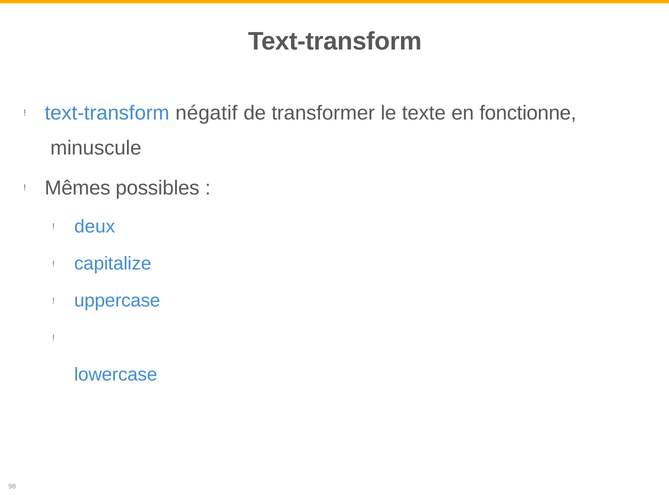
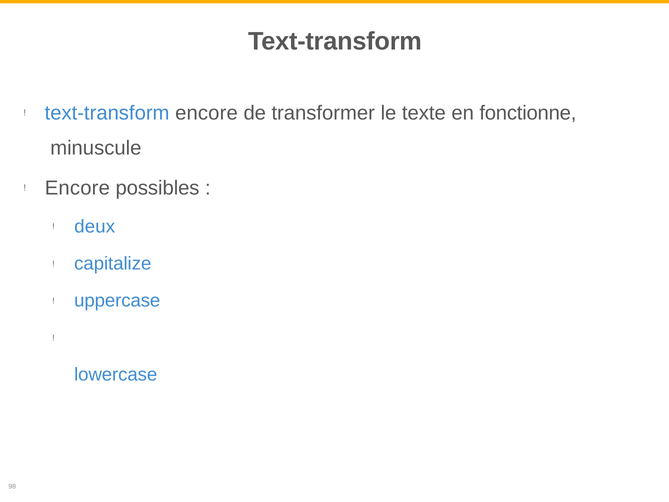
text-transform négatif: négatif -> encore
Mêmes at (78, 188): Mêmes -> Encore
